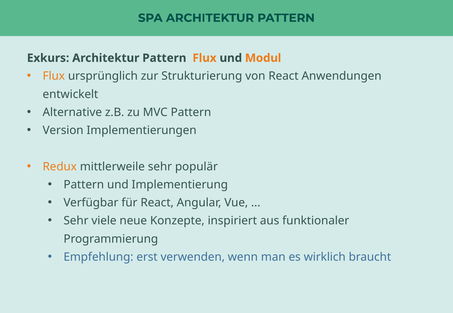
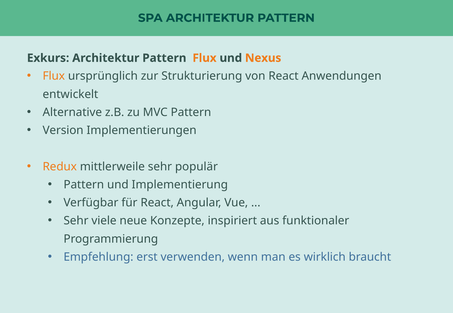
Modul: Modul -> Nexus
